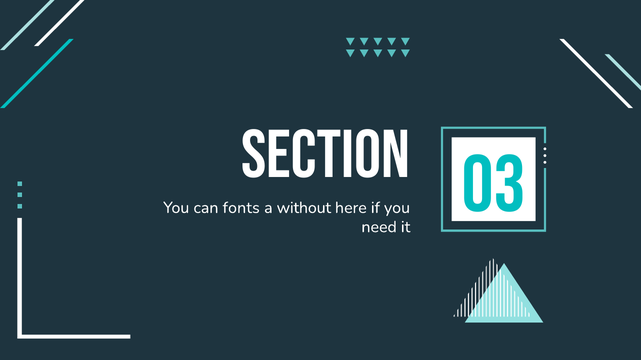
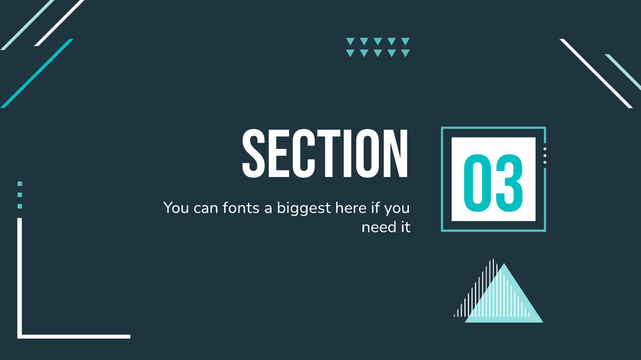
without: without -> biggest
